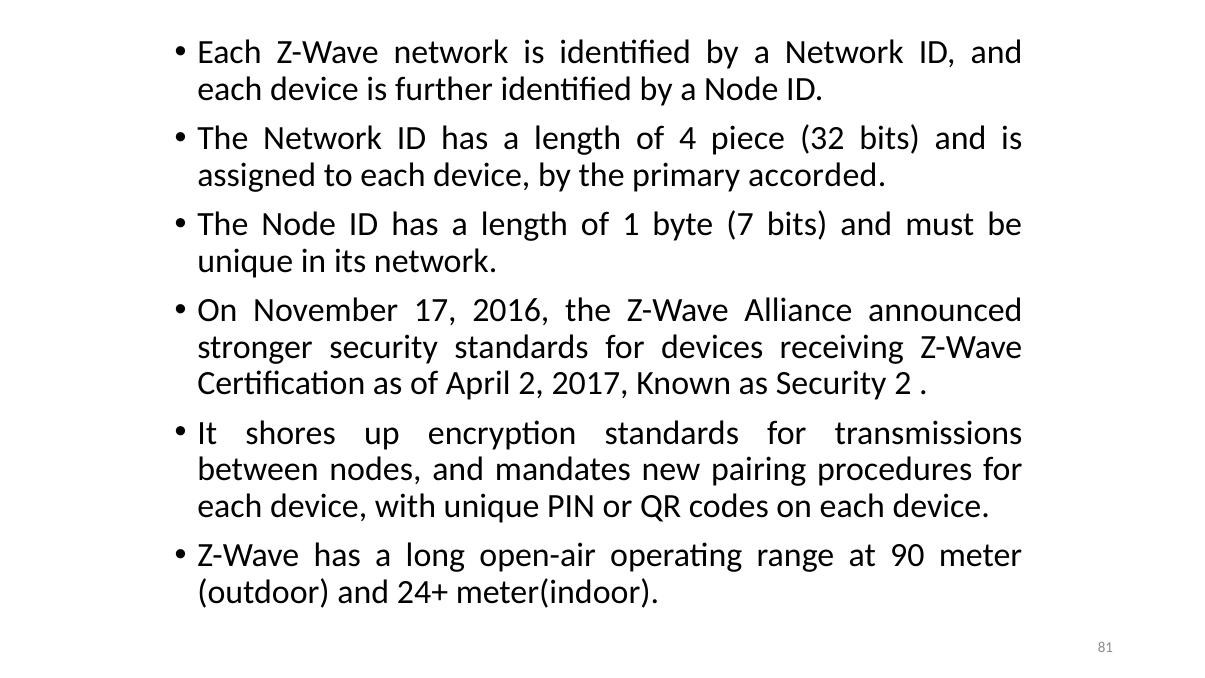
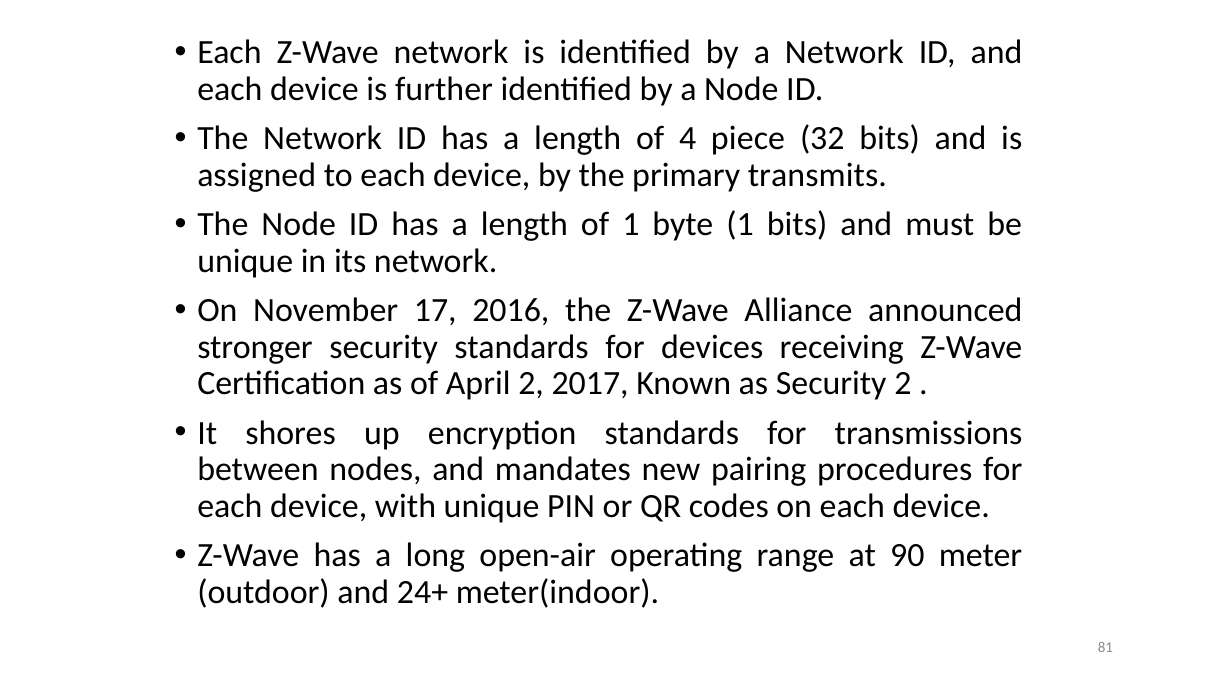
accorded: accorded -> transmits
byte 7: 7 -> 1
